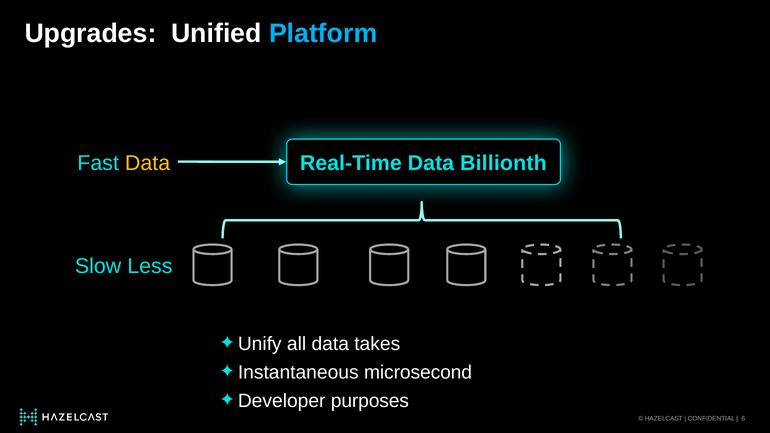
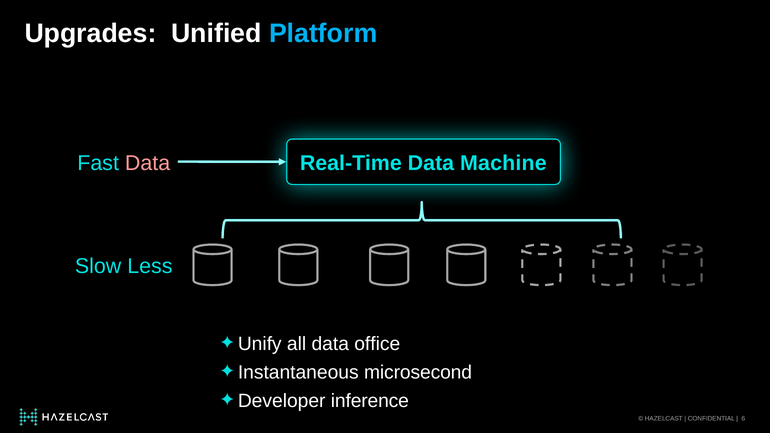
Data at (148, 163) colour: yellow -> pink
Billionth: Billionth -> Machine
takes: takes -> office
purposes: purposes -> inference
